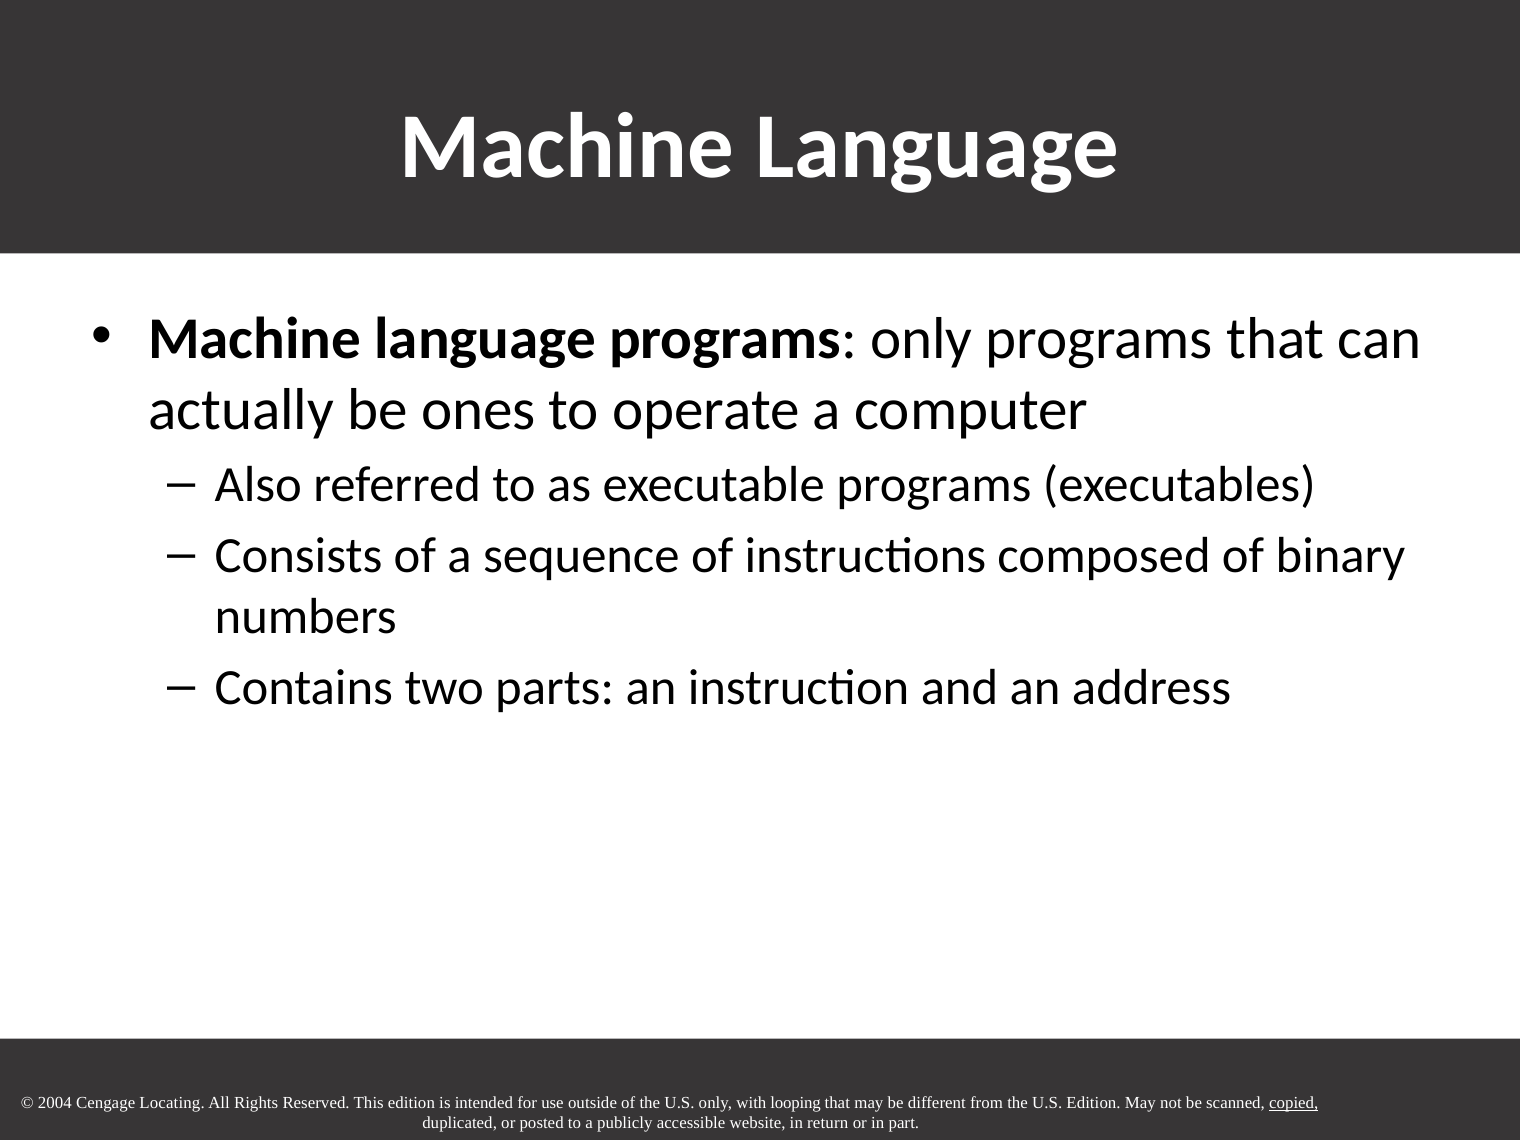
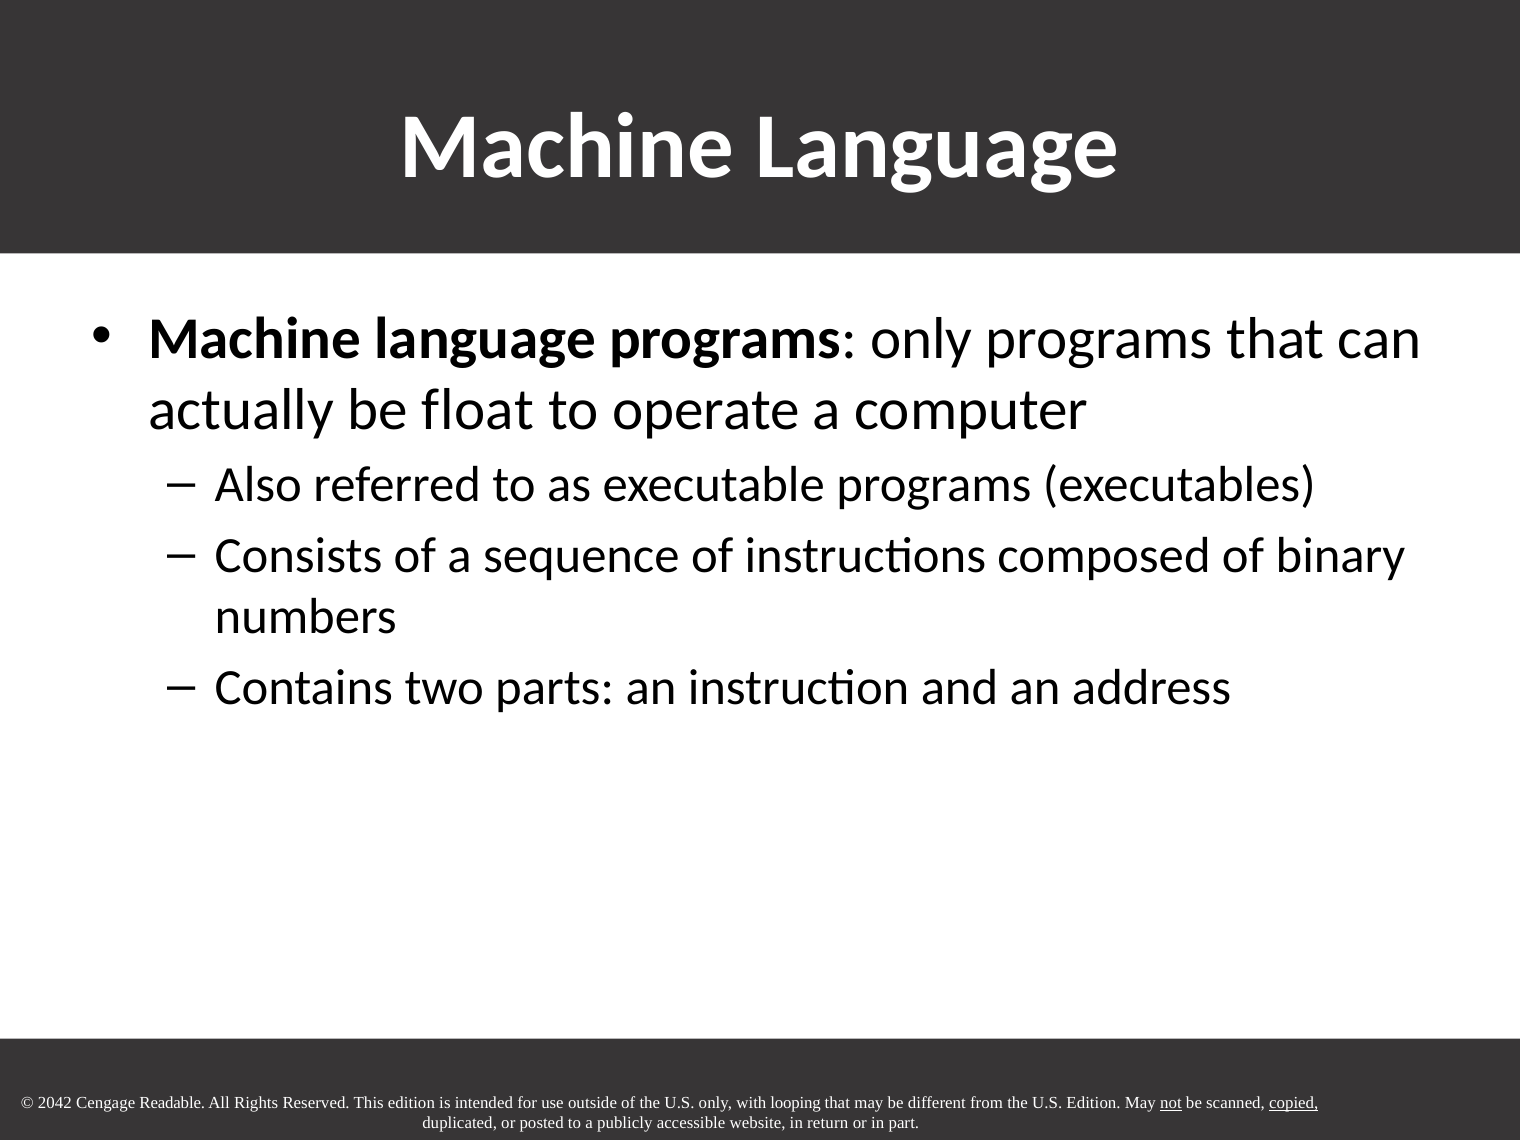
ones: ones -> float
2004: 2004 -> 2042
Locating: Locating -> Readable
not underline: none -> present
